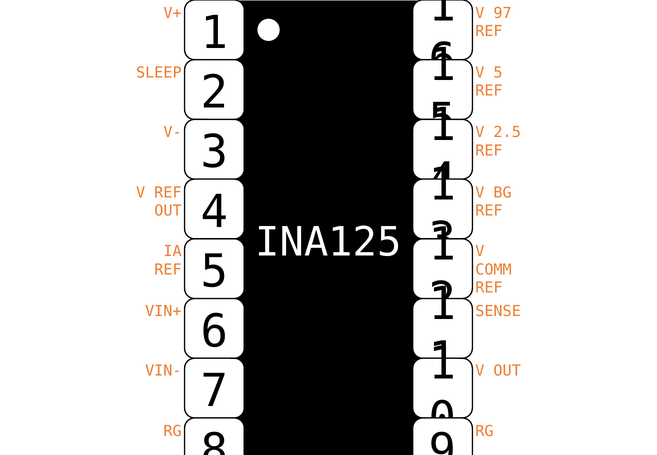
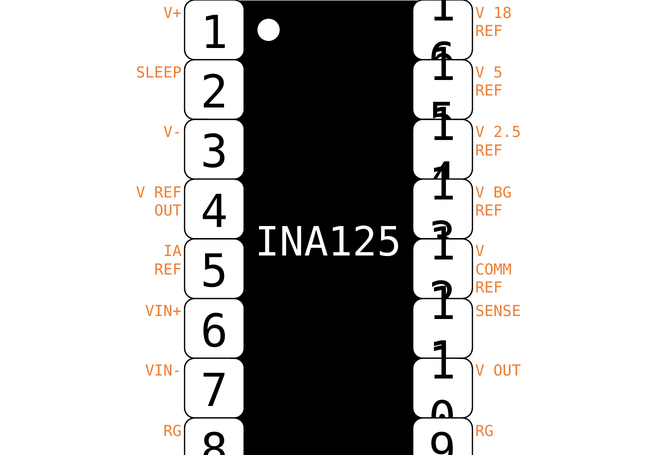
97: 97 -> 18
